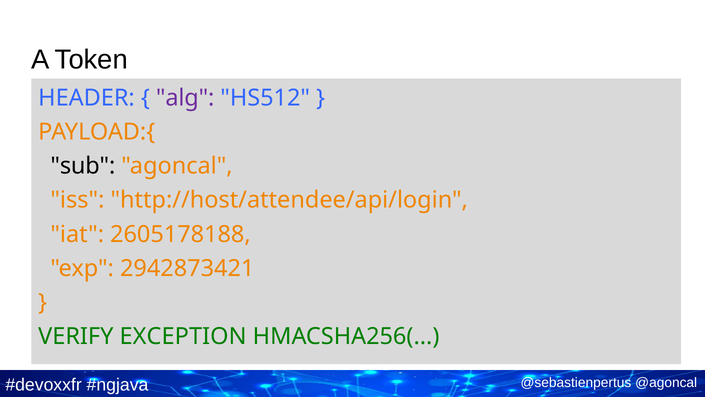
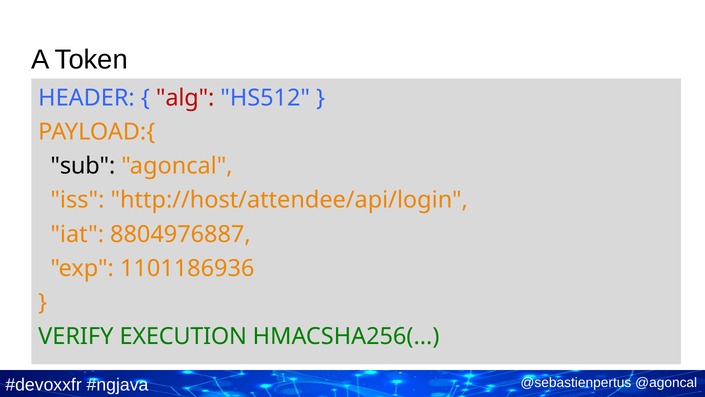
alg colour: purple -> red
2605178188: 2605178188 -> 8804976887
2942873421: 2942873421 -> 1101186936
EXCEPTION: EXCEPTION -> EXECUTION
